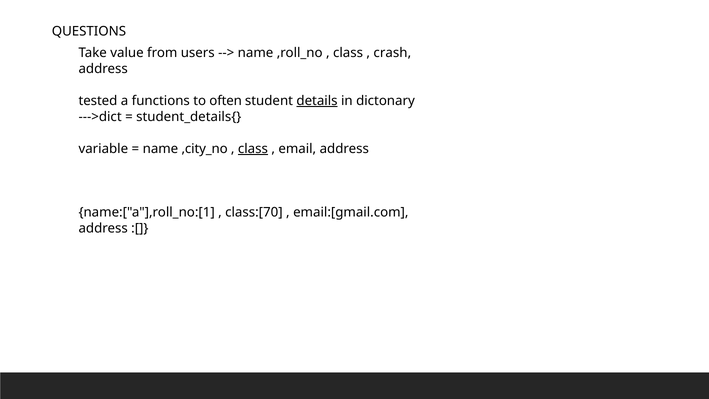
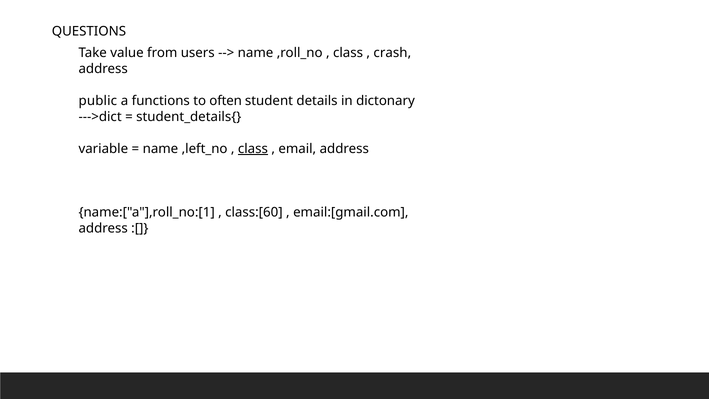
tested: tested -> public
details underline: present -> none
,city_no: ,city_no -> ,left_no
class:[70: class:[70 -> class:[60
